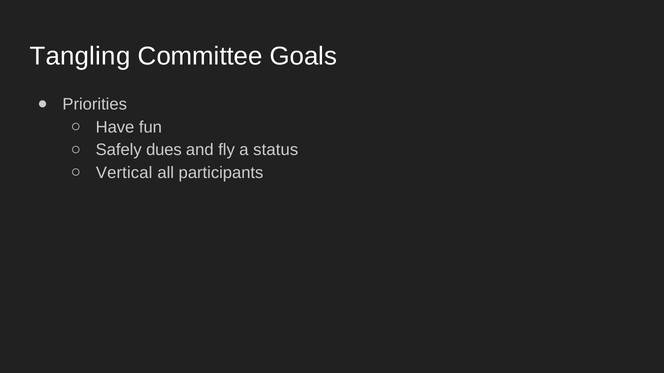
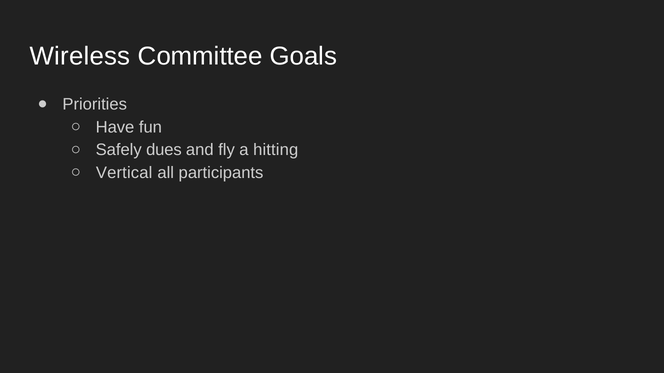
Tangling: Tangling -> Wireless
status: status -> hitting
